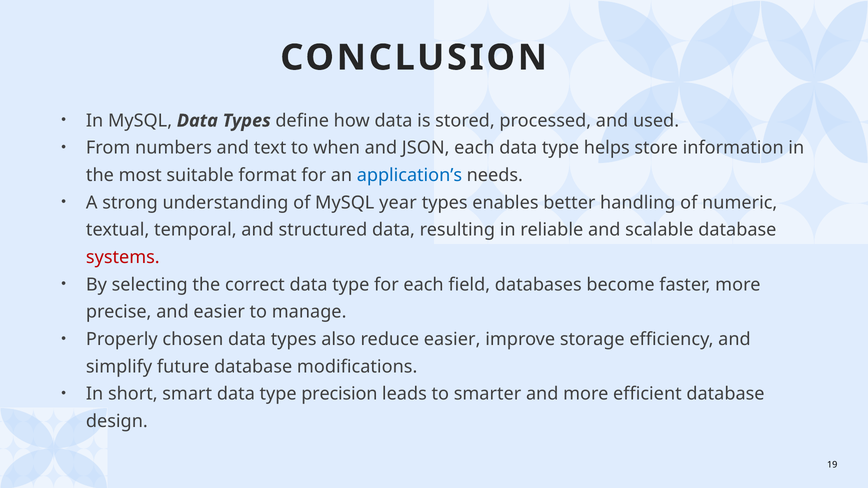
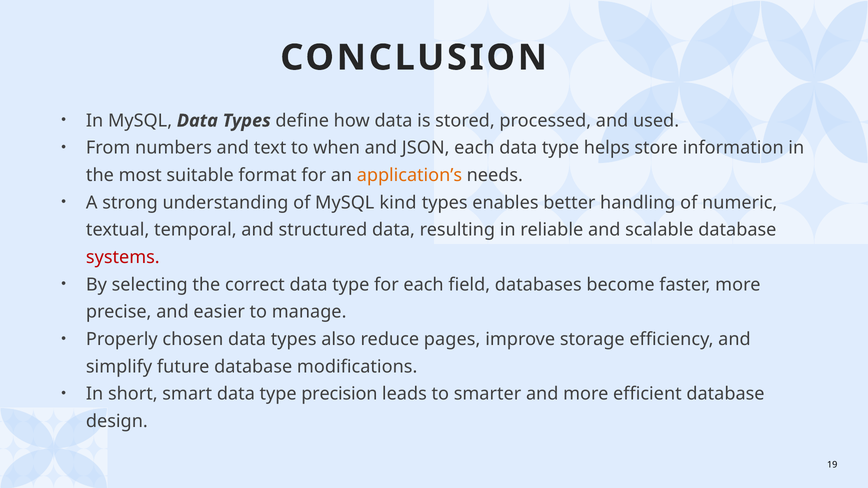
application’s colour: blue -> orange
year: year -> kind
reduce easier: easier -> pages
